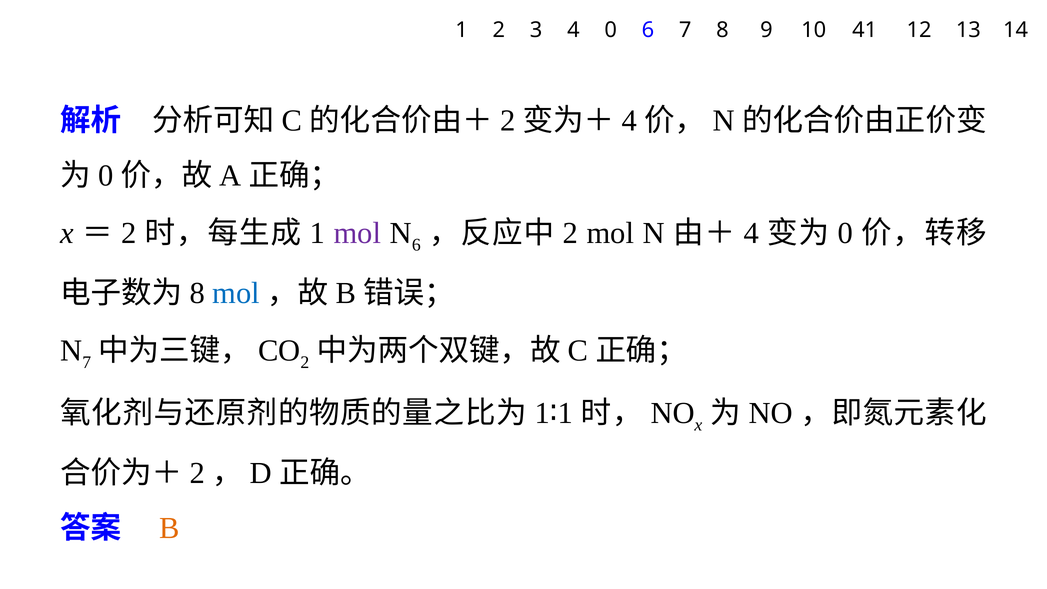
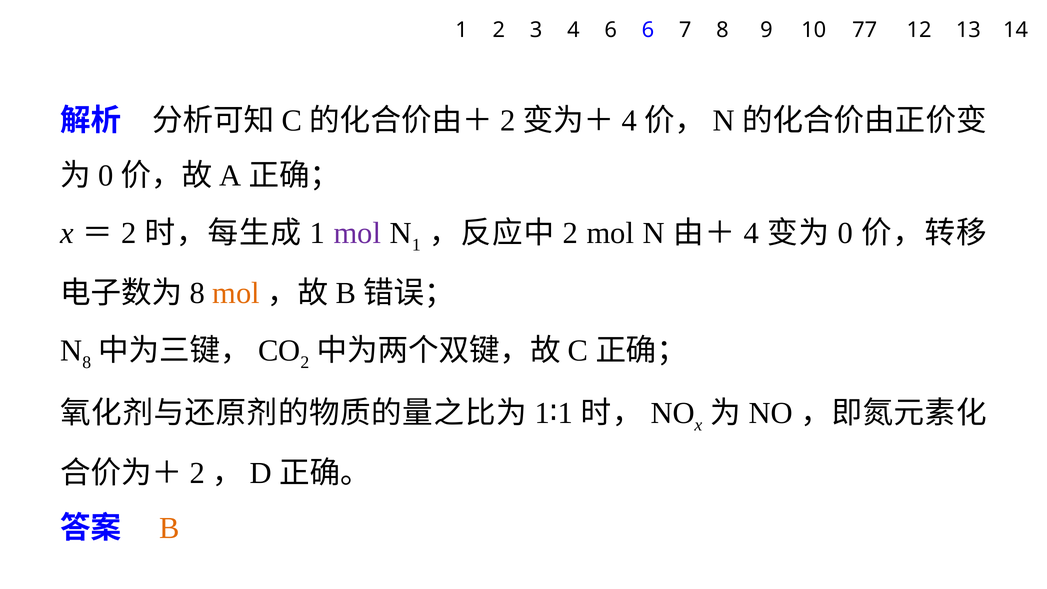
4 0: 0 -> 6
41: 41 -> 77
6 at (416, 245): 6 -> 1
mol at (236, 293) colour: blue -> orange
7 at (87, 363): 7 -> 8
